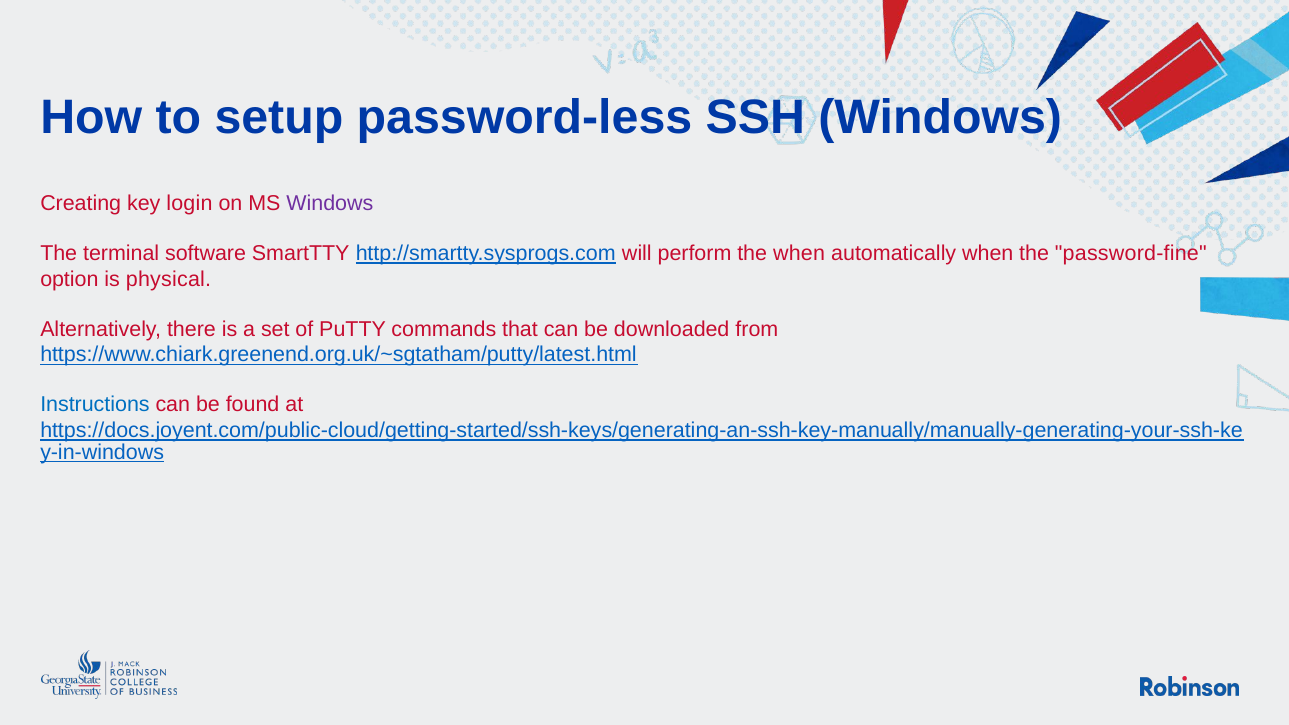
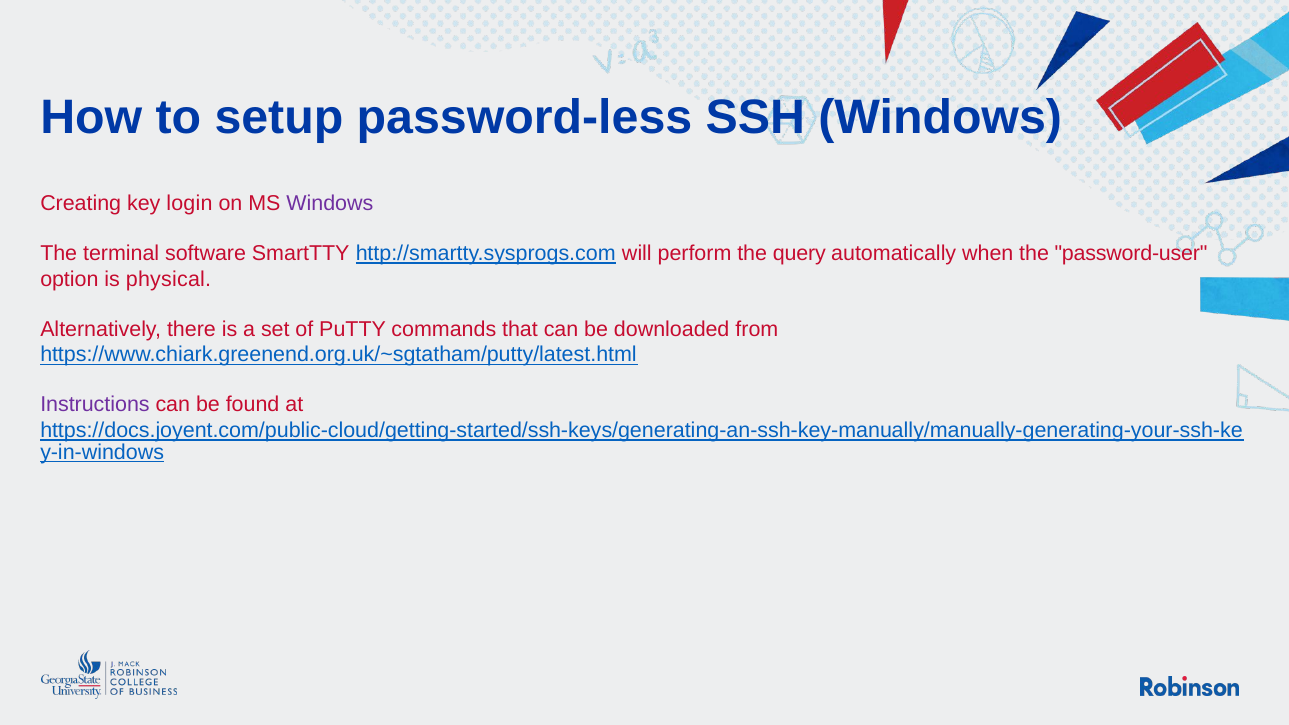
the when: when -> query
password-fine: password-fine -> password-user
Instructions colour: blue -> purple
